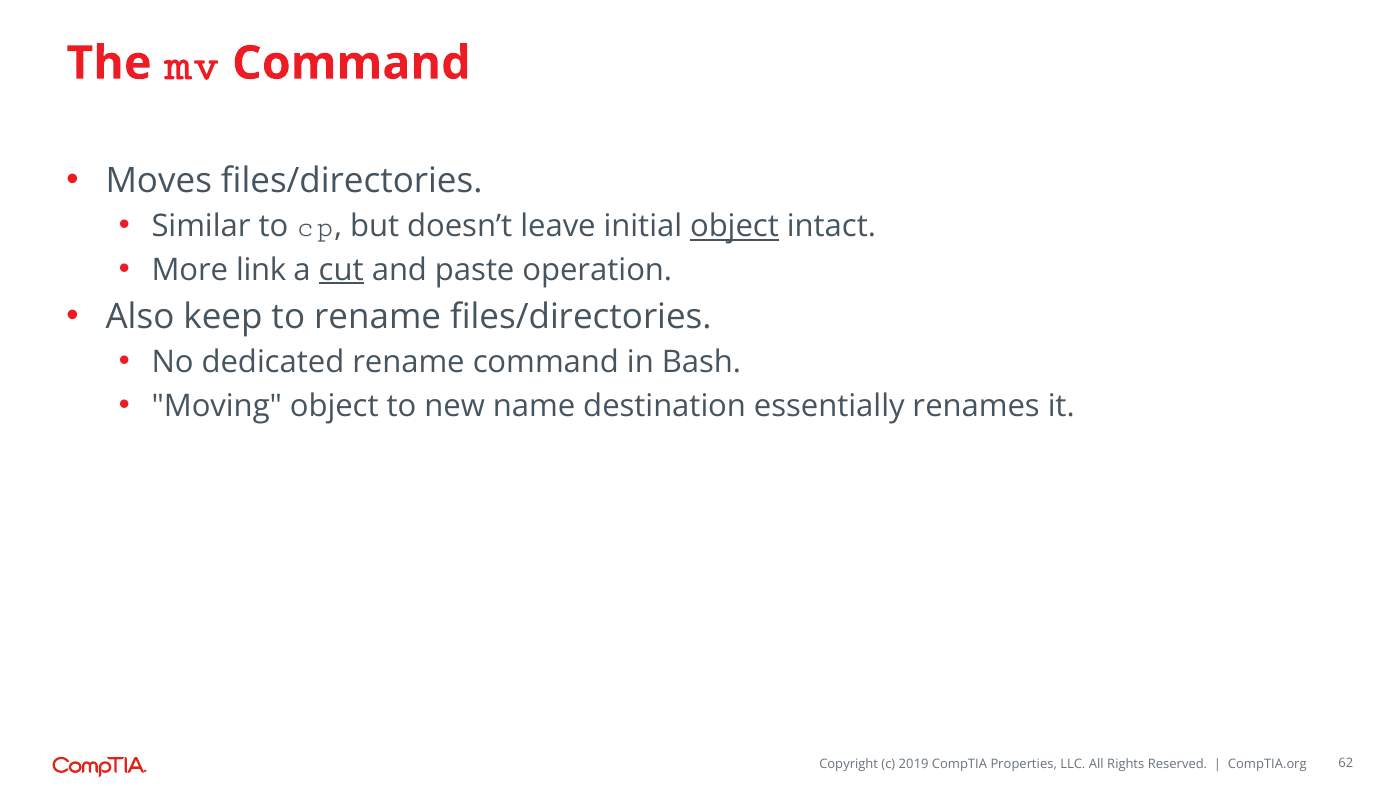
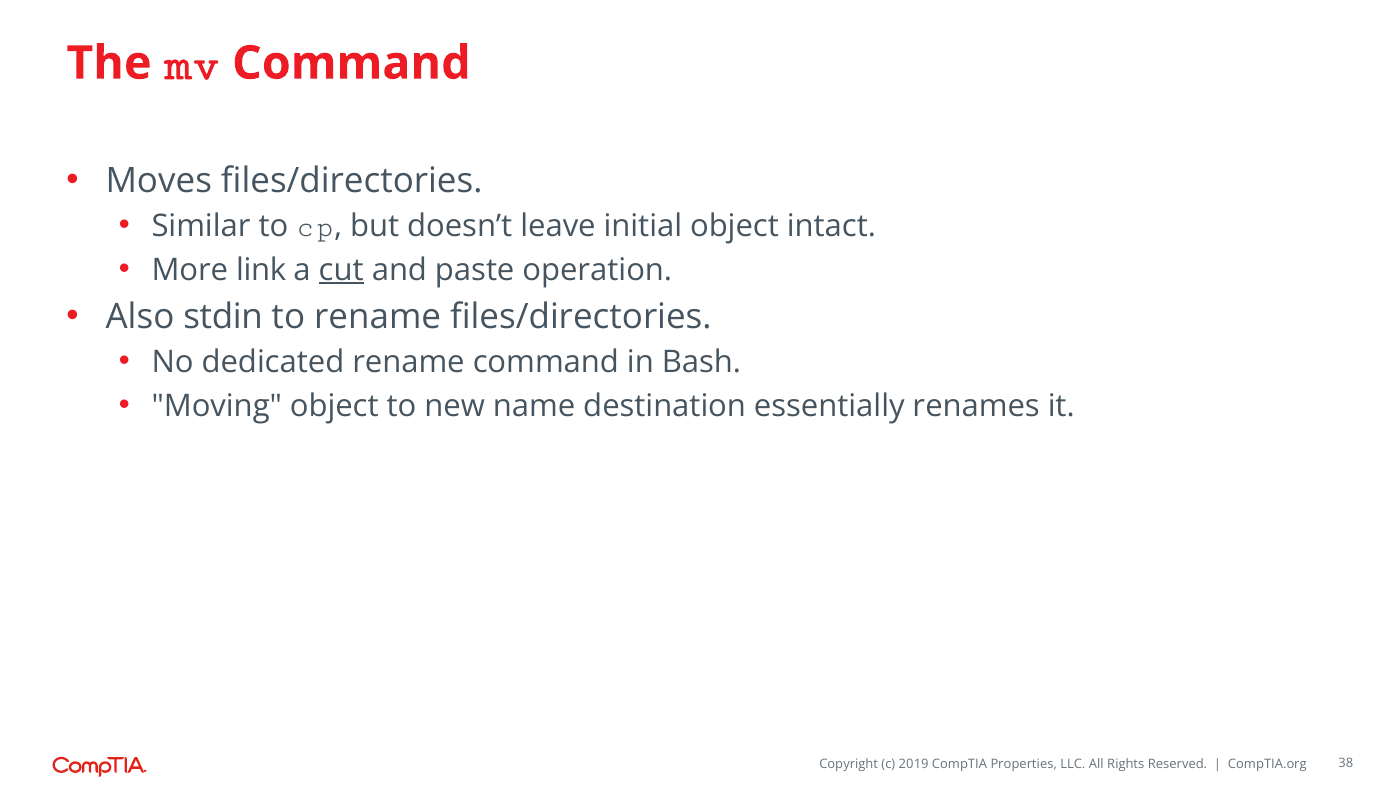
object at (734, 226) underline: present -> none
keep: keep -> stdin
62: 62 -> 38
